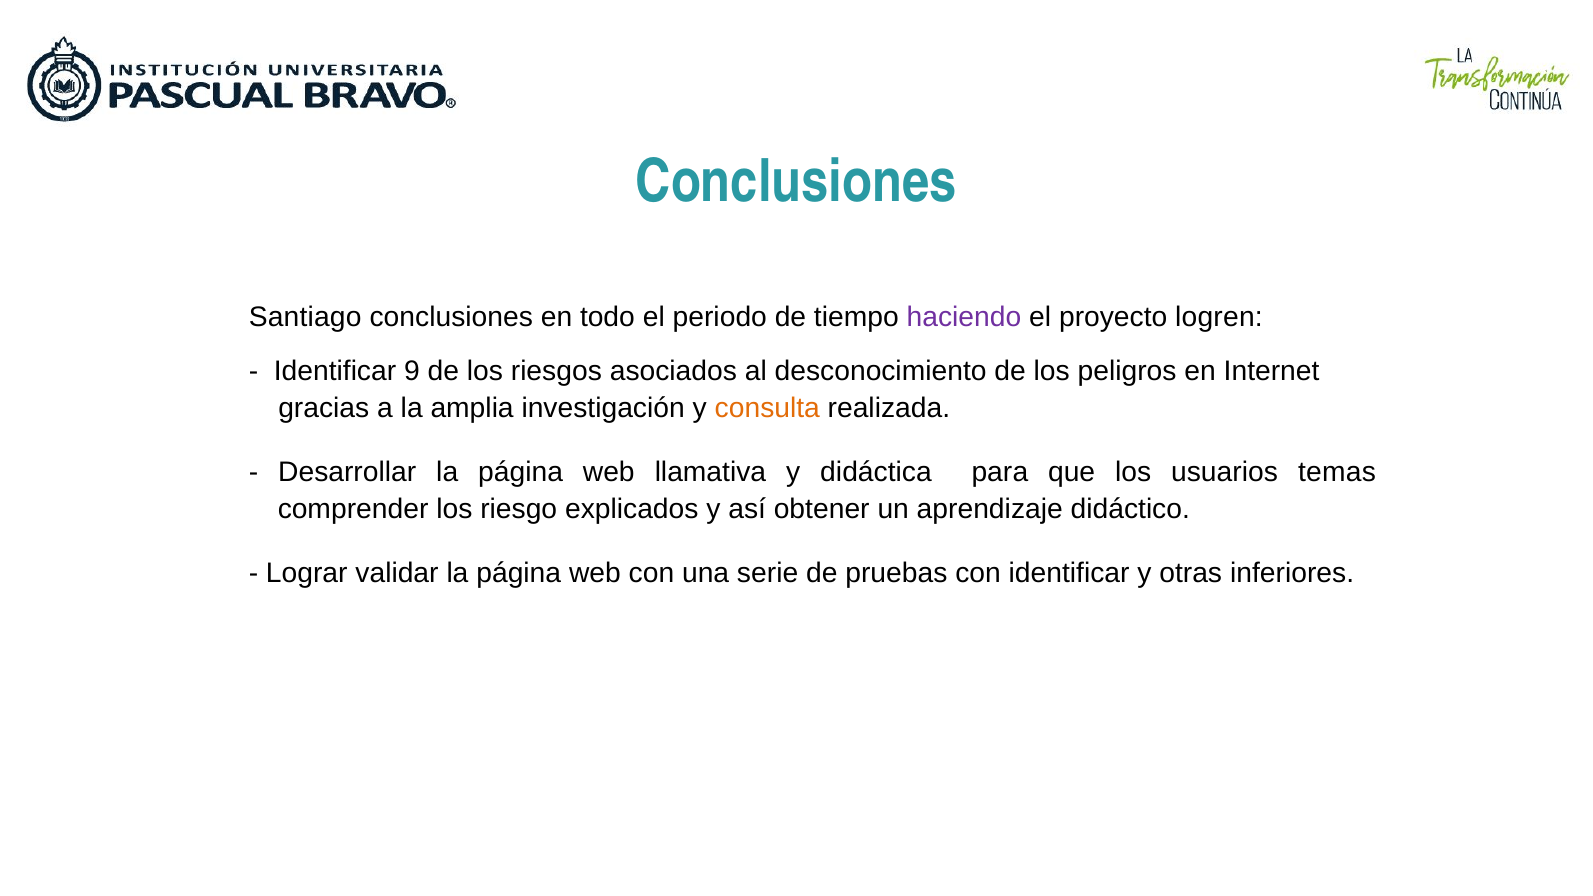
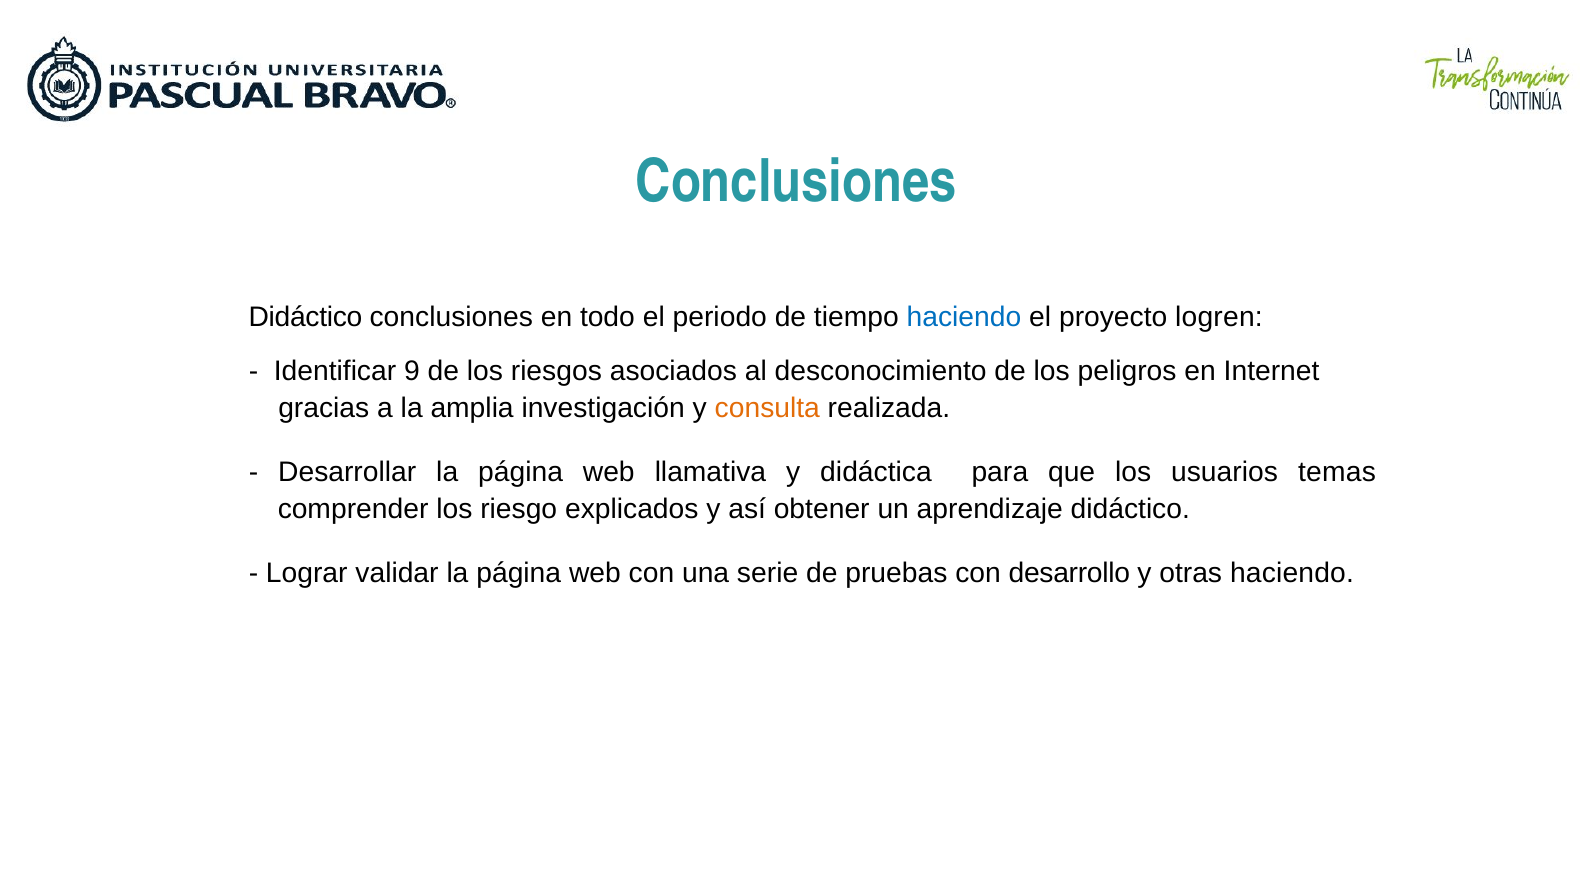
Santiago at (305, 318): Santiago -> Didáctico
haciendo at (964, 318) colour: purple -> blue
con identificar: identificar -> desarrollo
otras inferiores: inferiores -> haciendo
